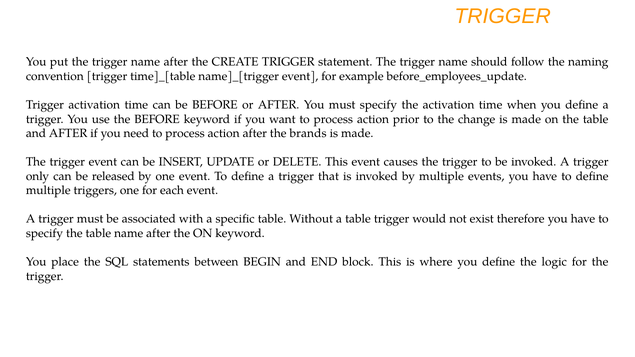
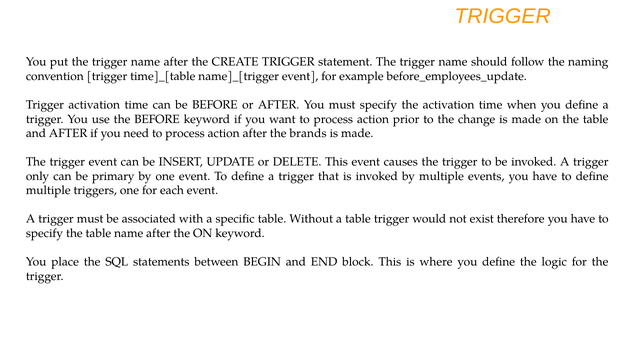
released: released -> primary
